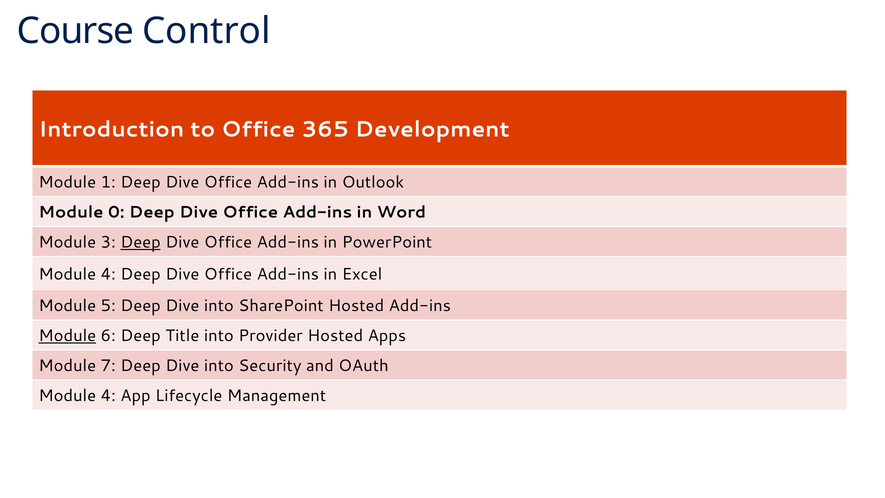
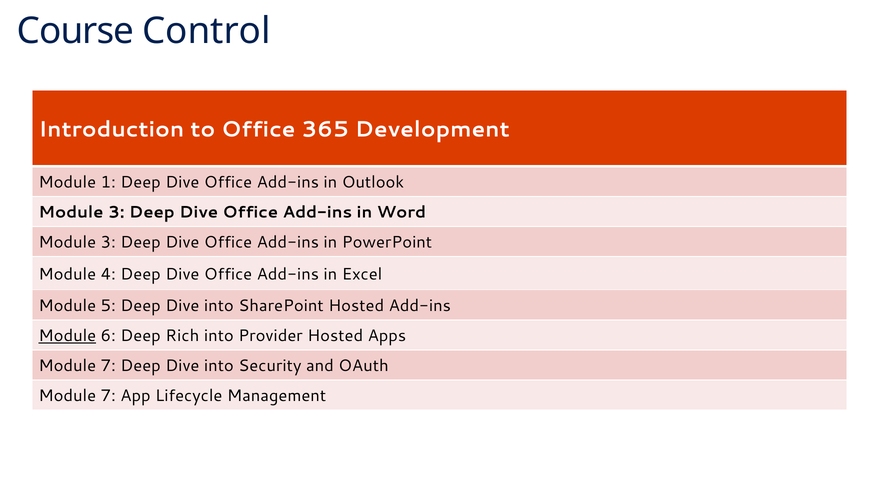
0 at (116, 212): 0 -> 3
Deep at (140, 242) underline: present -> none
Title: Title -> Rich
4 at (108, 396): 4 -> 7
